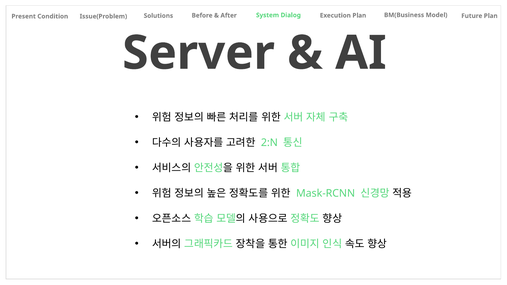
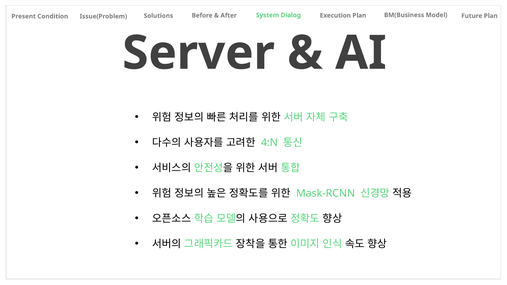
2:N: 2:N -> 4:N
